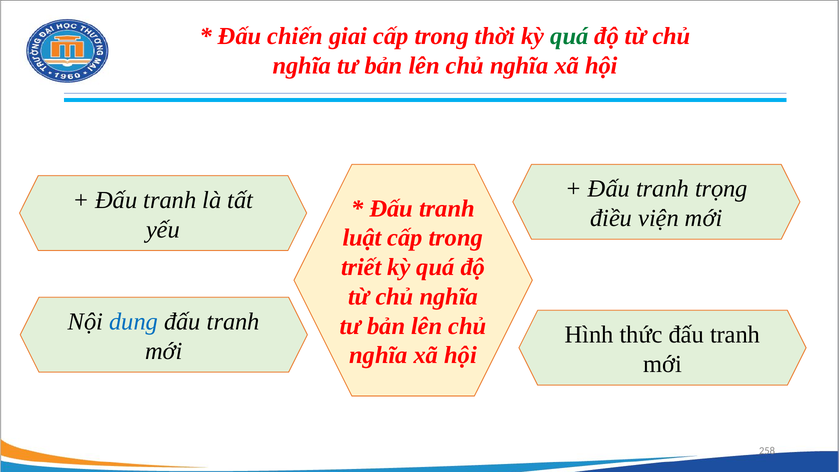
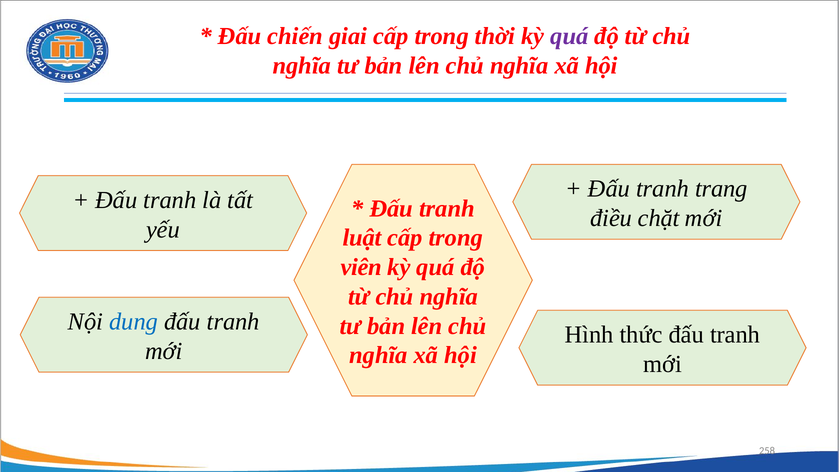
quá at (569, 36) colour: green -> purple
trọng: trọng -> trang
viện: viện -> chặt
triết: triết -> viên
